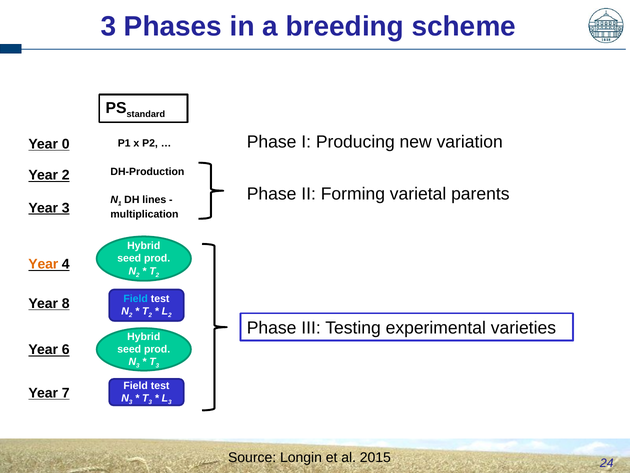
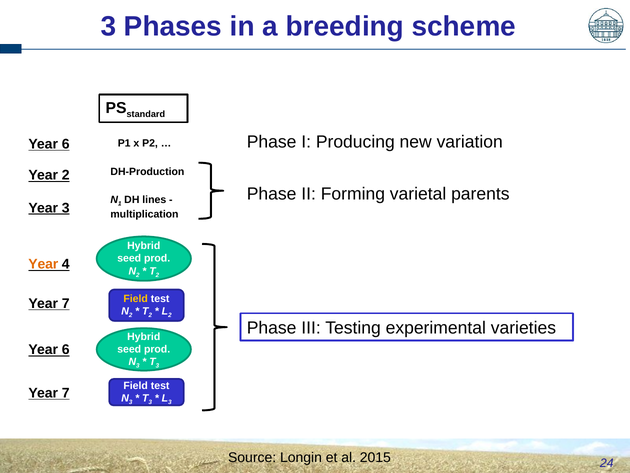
0 at (66, 144): 0 -> 6
Field at (136, 298) colour: light blue -> yellow
8 at (66, 303): 8 -> 7
